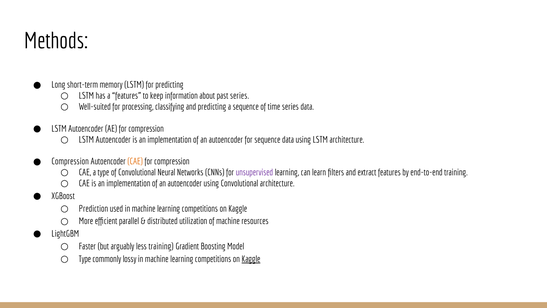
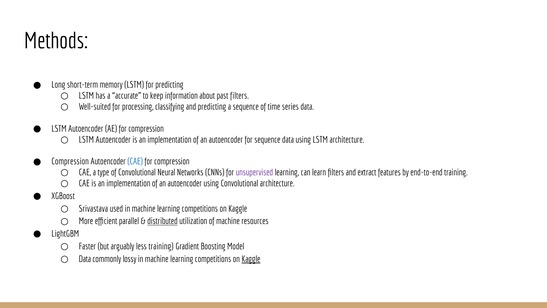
a features: features -> accurate
past series: series -> filters
CAE at (135, 161) colour: orange -> blue
Prediction: Prediction -> Srivastava
distributed underline: none -> present
Type at (85, 259): Type -> Data
